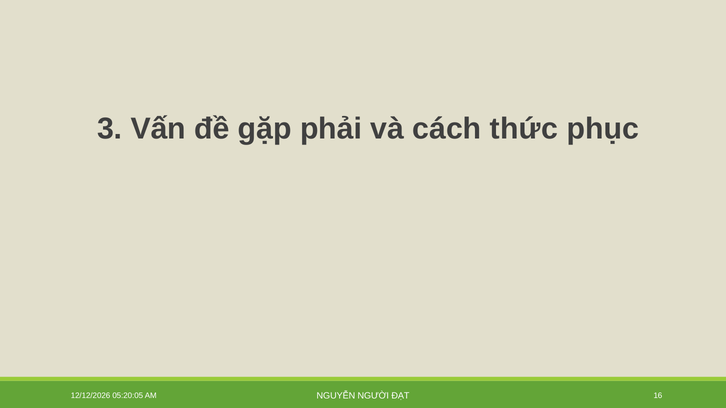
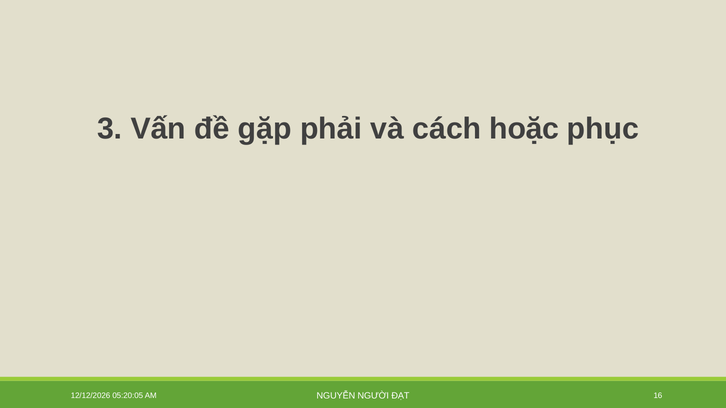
thức: thức -> hoặc
